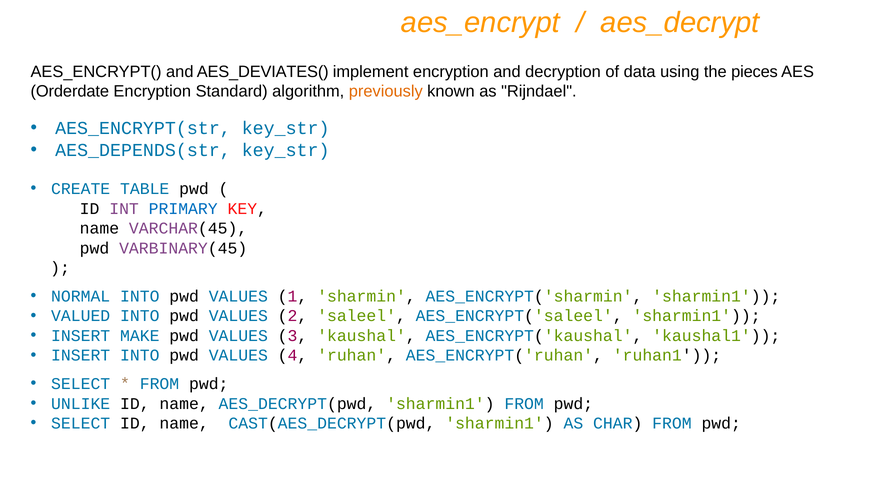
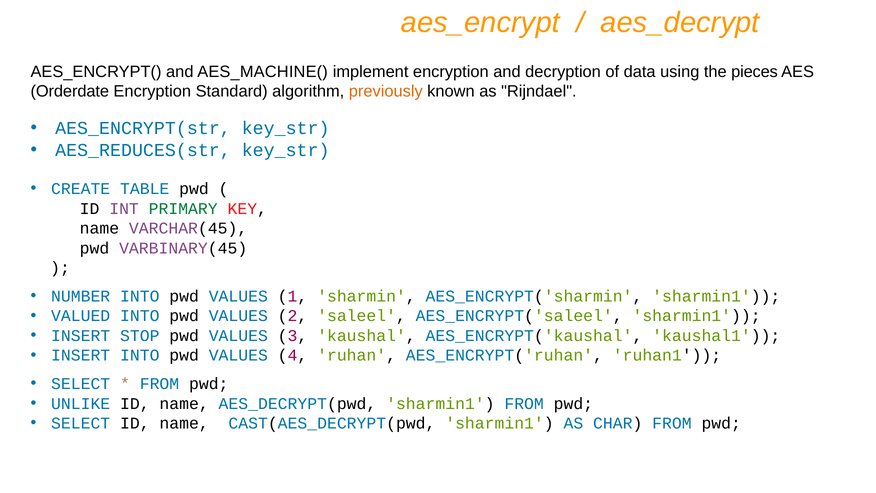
AES_DEVIATES(: AES_DEVIATES( -> AES_MACHINE(
AES_DEPENDS(str: AES_DEPENDS(str -> AES_REDUCES(str
PRIMARY colour: blue -> green
NORMAL: NORMAL -> NUMBER
MAKE: MAKE -> STOP
